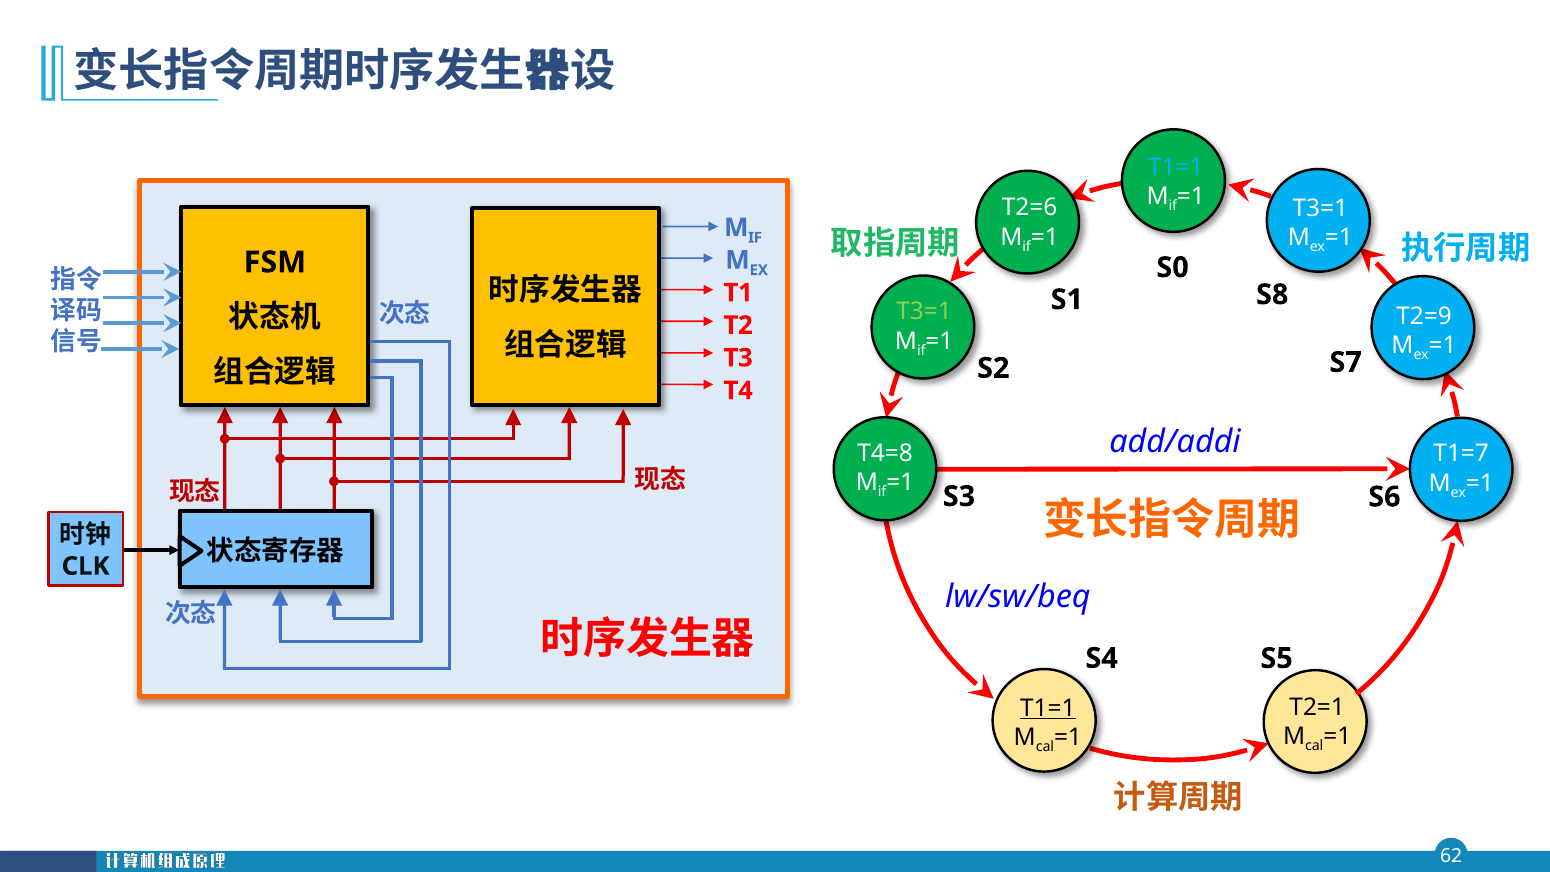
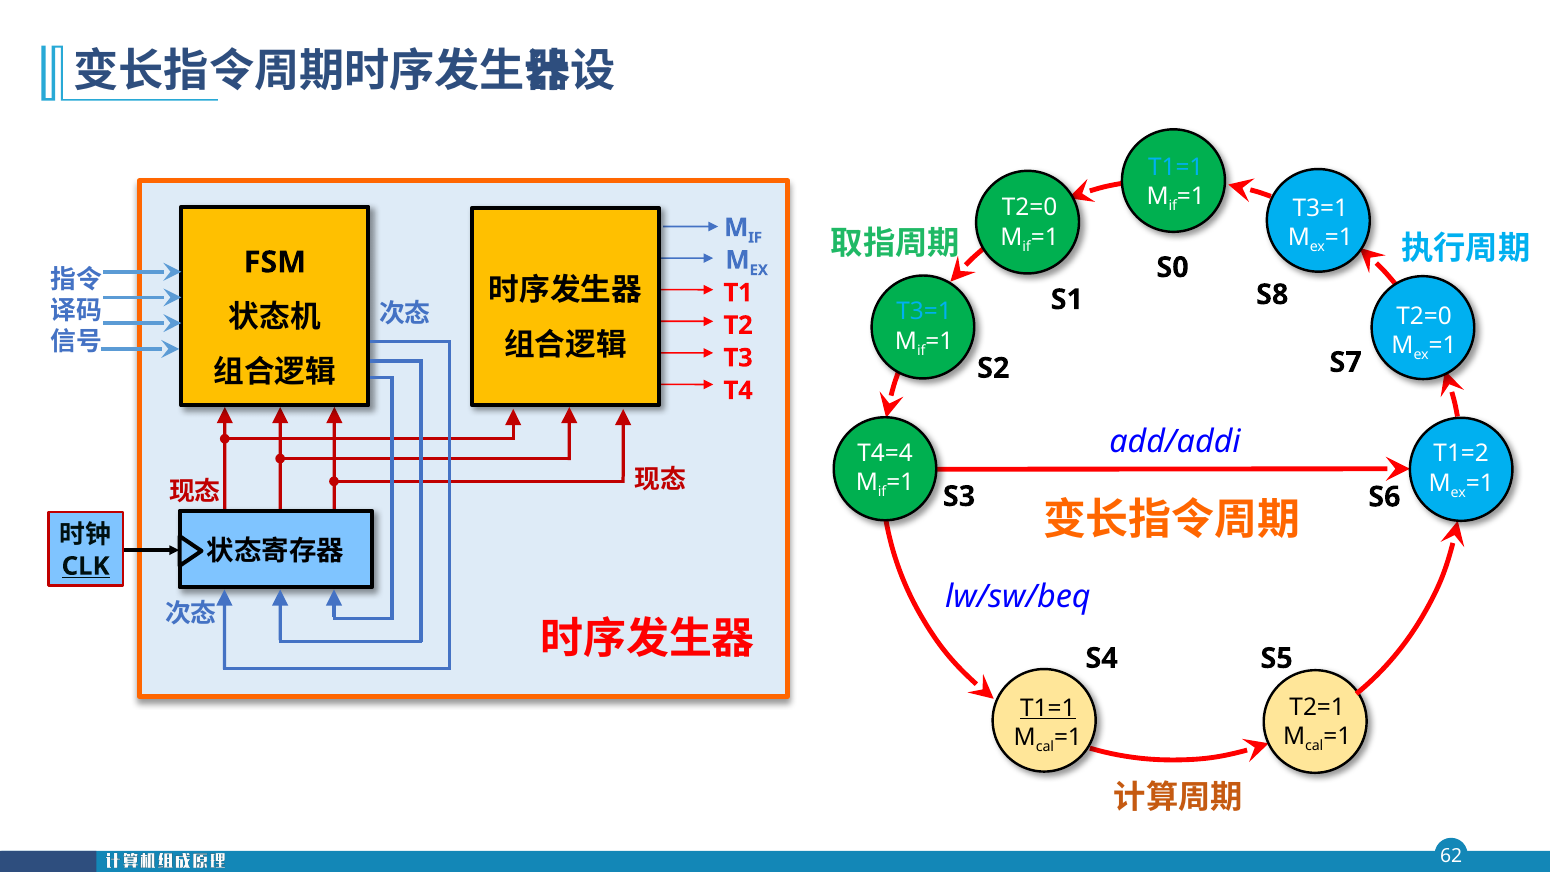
T2=6 at (1030, 208): T2=6 -> T2=0
T3=1 at (924, 312) colour: light green -> light blue
T2=9 at (1424, 316): T2=9 -> T2=0
T4=8: T4=8 -> T4=4
T1=7: T1=7 -> T1=2
CLK underline: none -> present
